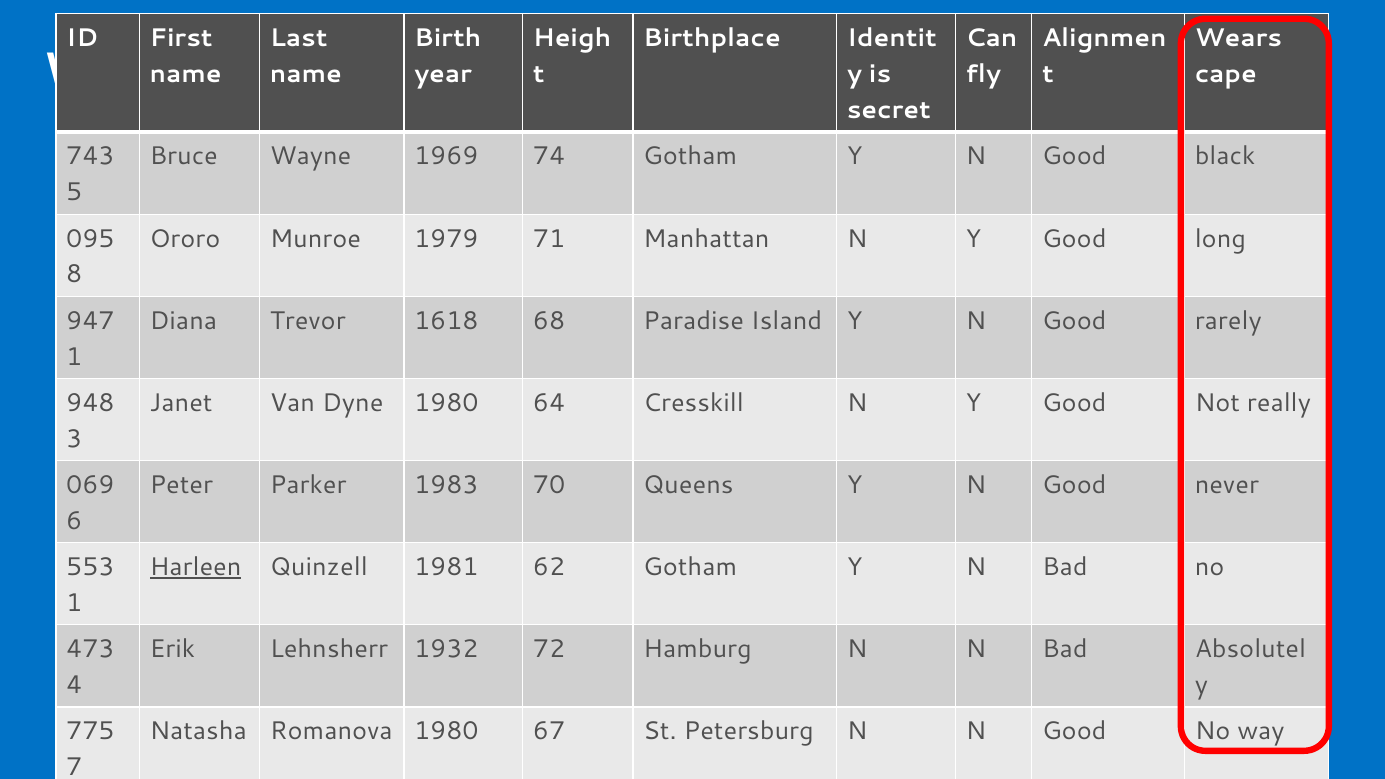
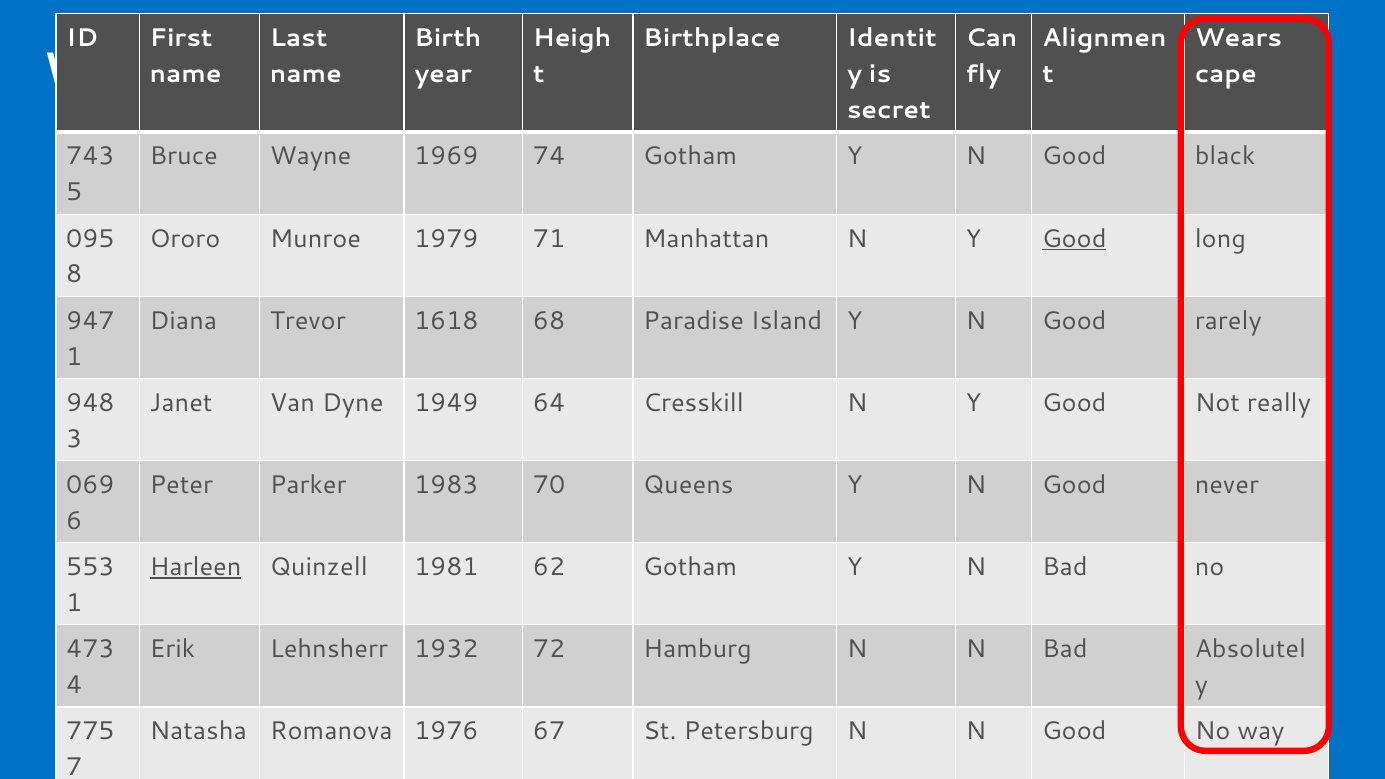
Good at (1074, 239) underline: none -> present
Dyne 1980: 1980 -> 1949
Romanova 1980: 1980 -> 1976
